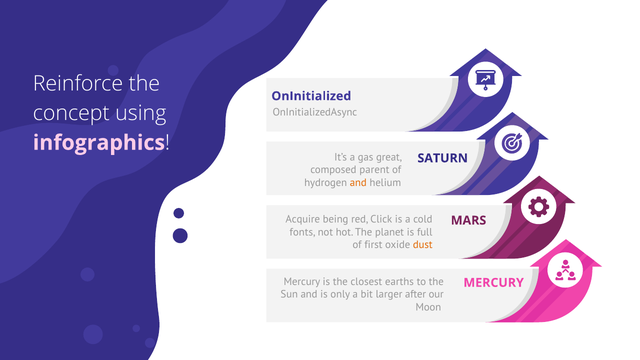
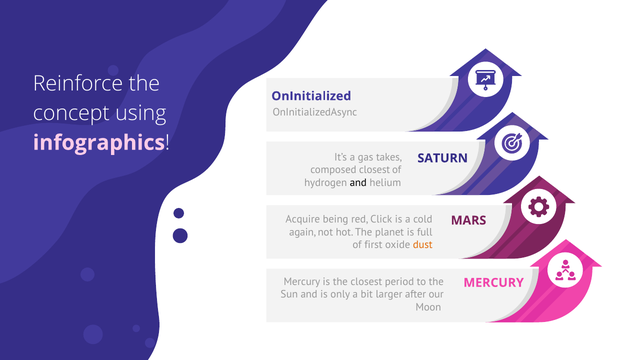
great: great -> takes
composed parent: parent -> closest
and at (358, 183) colour: orange -> black
fonts: fonts -> again
earths: earths -> period
